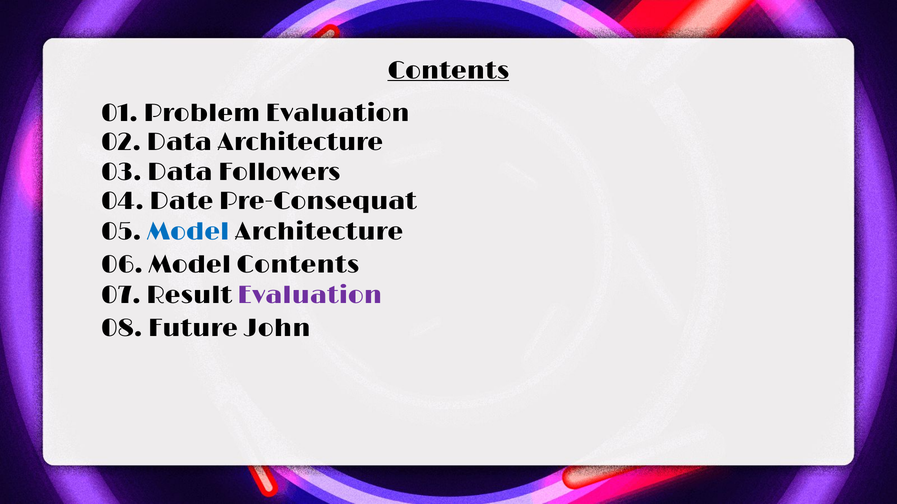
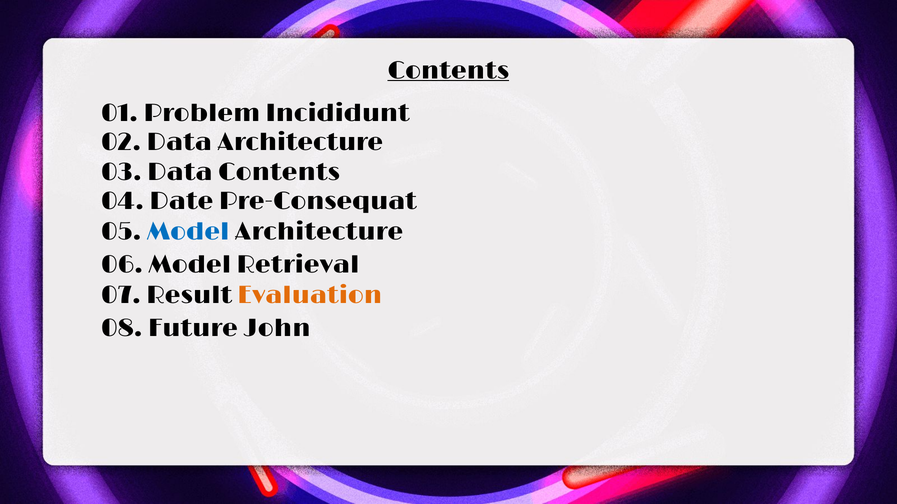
Problem Evaluation: Evaluation -> Incididunt
Data Followers: Followers -> Contents
Model Contents: Contents -> Retrieval
Evaluation at (310, 295) colour: purple -> orange
